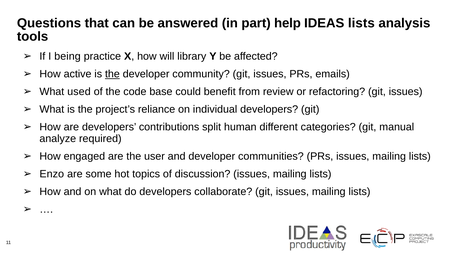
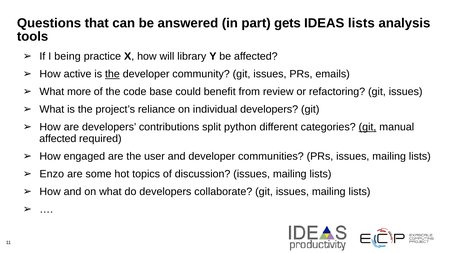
help: help -> gets
used: used -> more
human: human -> python
git at (367, 127) underline: none -> present
analyze at (58, 139): analyze -> affected
